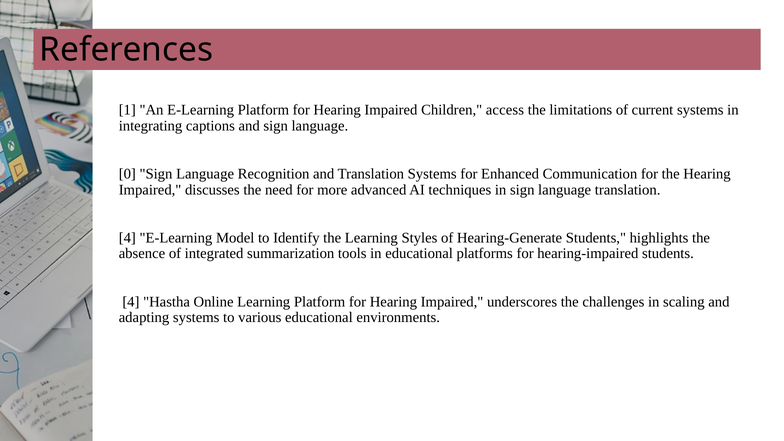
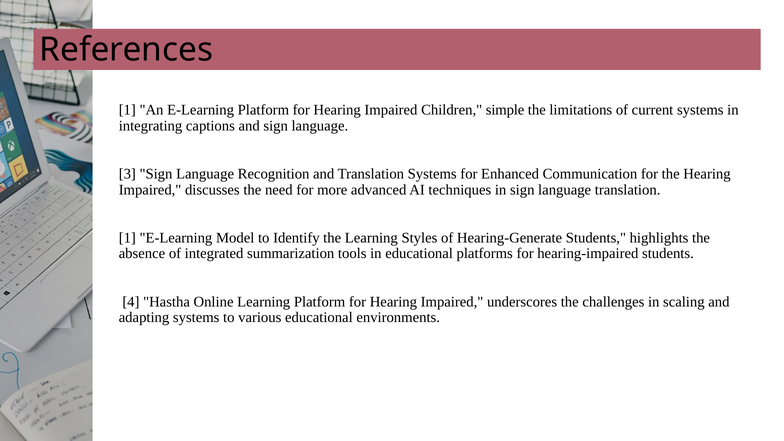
access: access -> simple
0: 0 -> 3
4 at (127, 238): 4 -> 1
